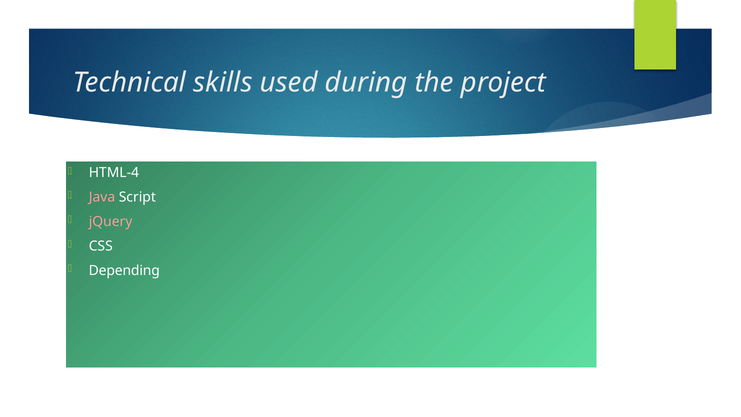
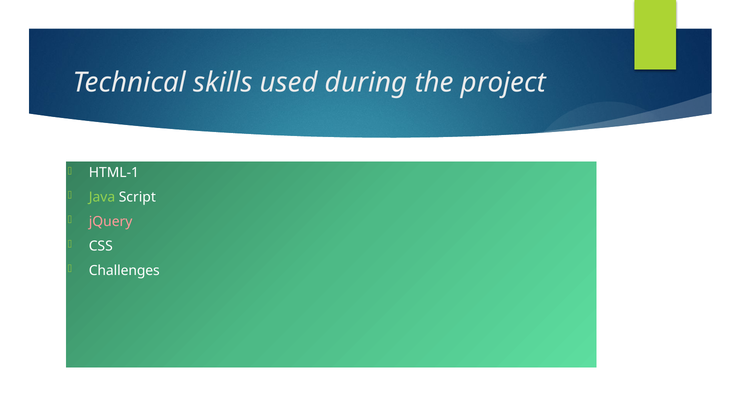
HTML-4: HTML-4 -> HTML-1
Java colour: pink -> light green
Depending: Depending -> Challenges
